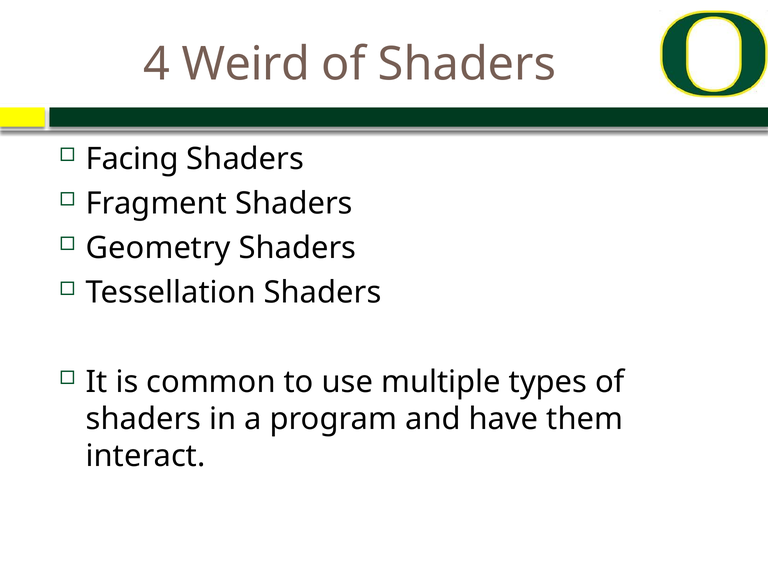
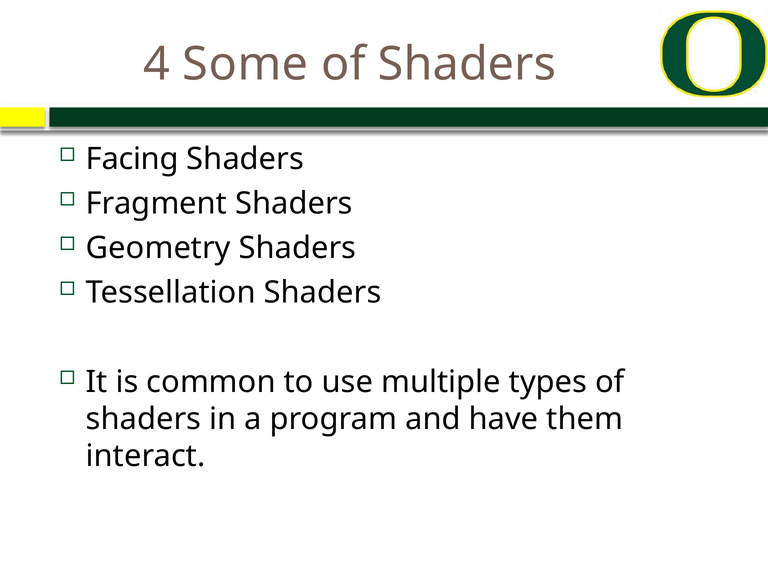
Weird: Weird -> Some
